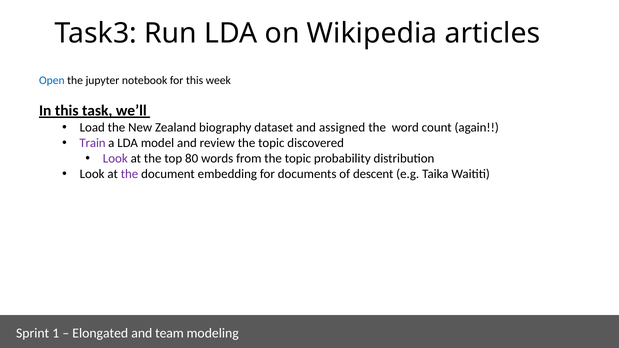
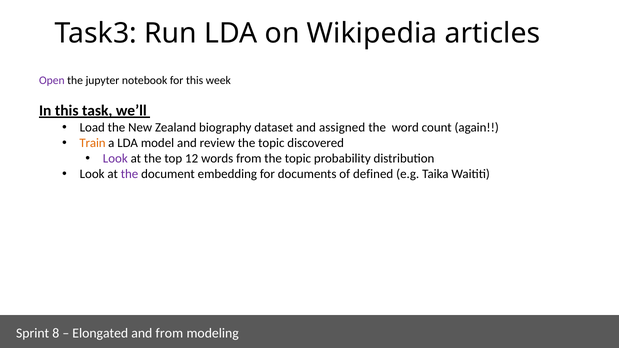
Open colour: blue -> purple
Train colour: purple -> orange
80: 80 -> 12
descent: descent -> defined
1: 1 -> 8
and team: team -> from
